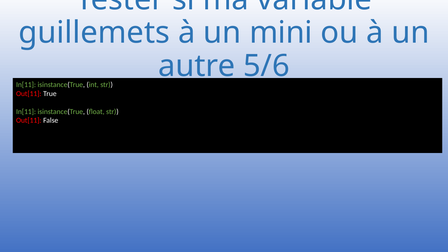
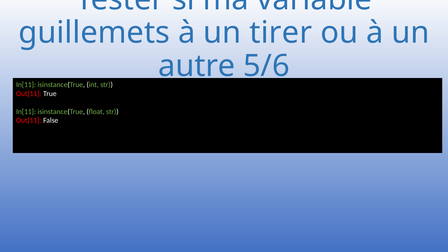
mini: mini -> tirer
